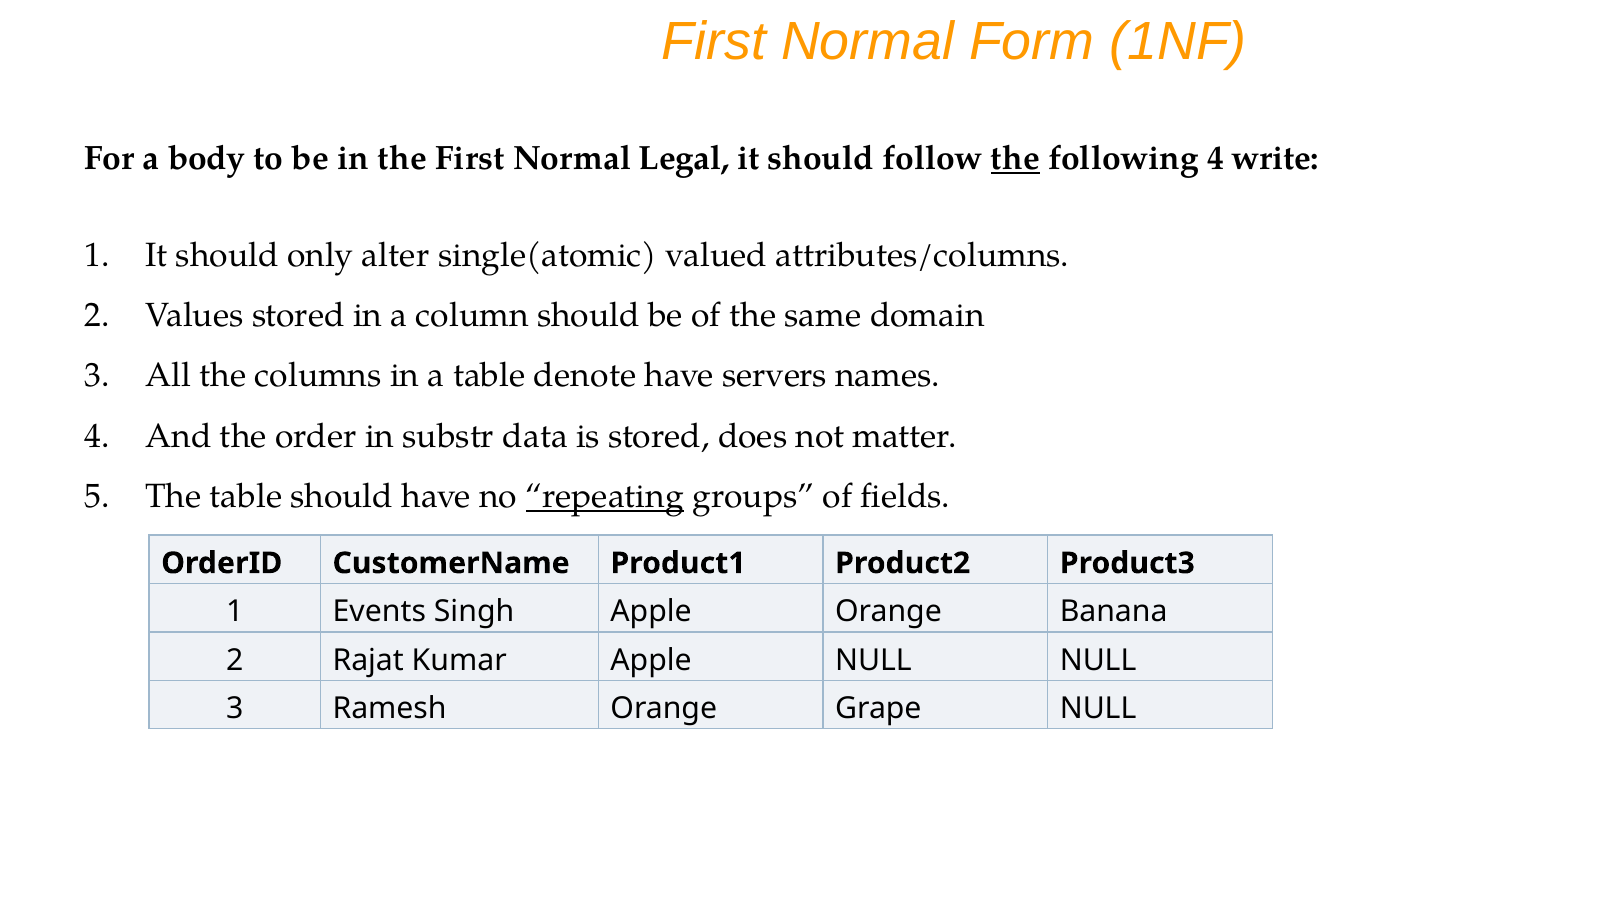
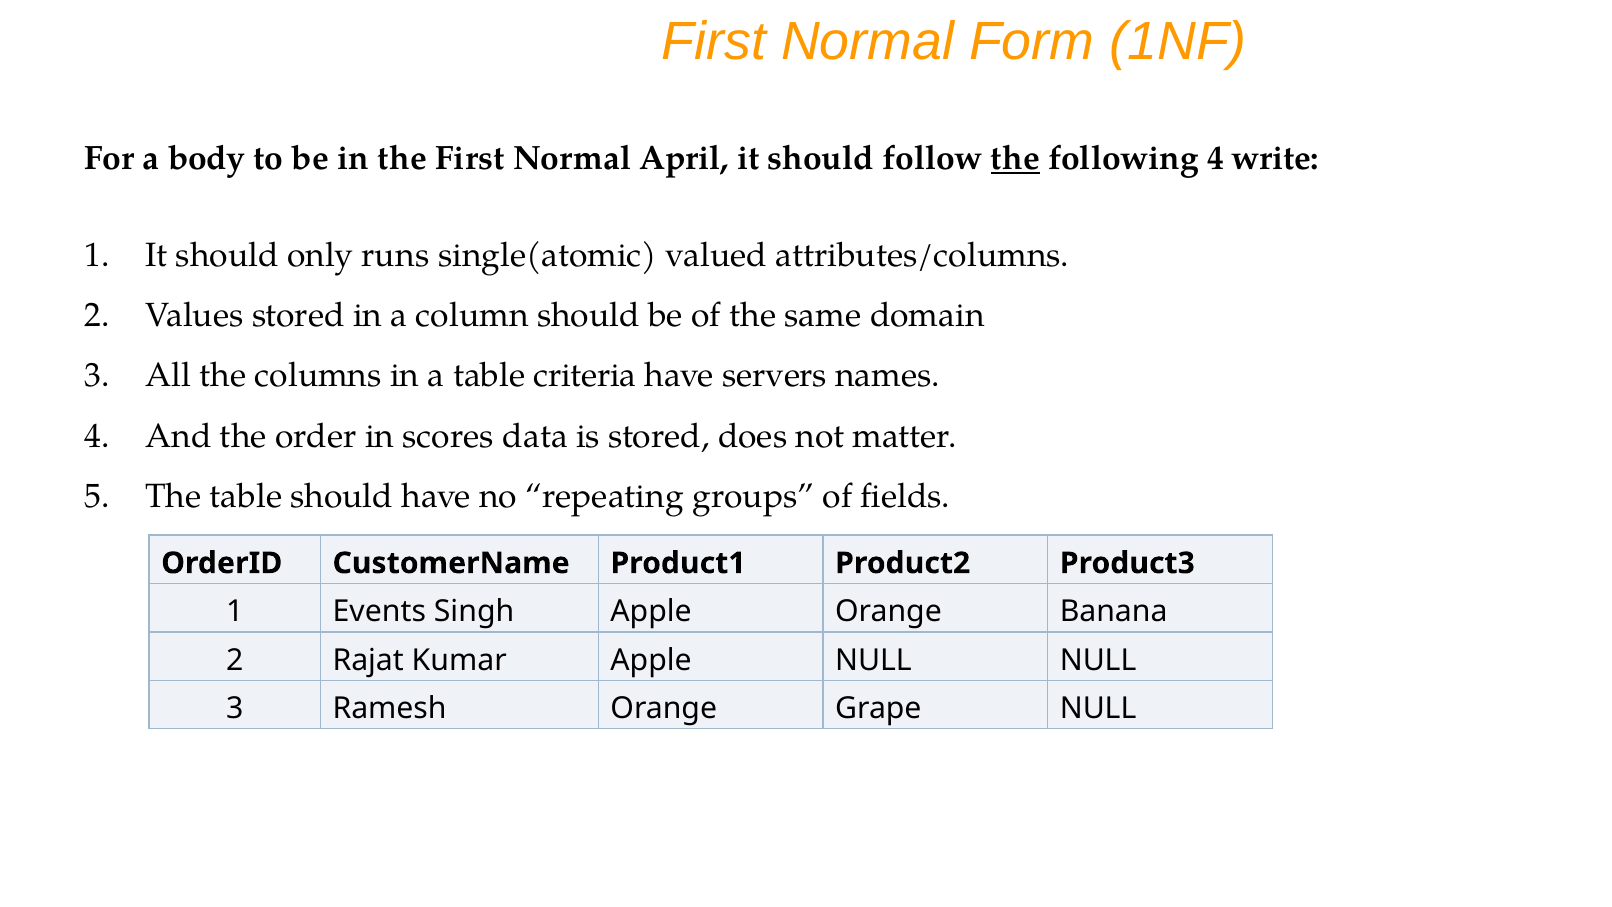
Legal: Legal -> April
alter: alter -> runs
denote: denote -> criteria
substr: substr -> scores
repeating underline: present -> none
